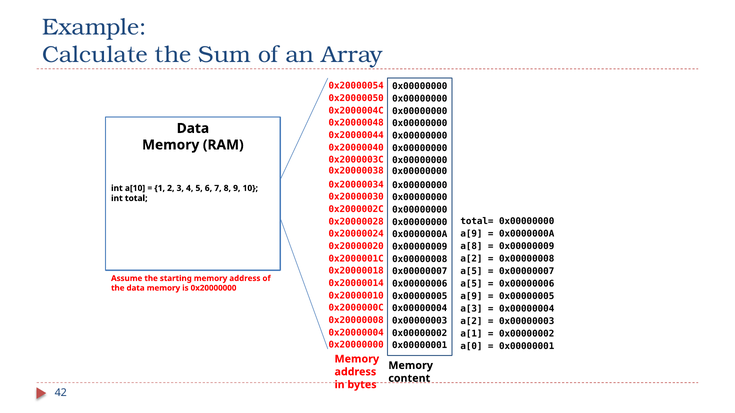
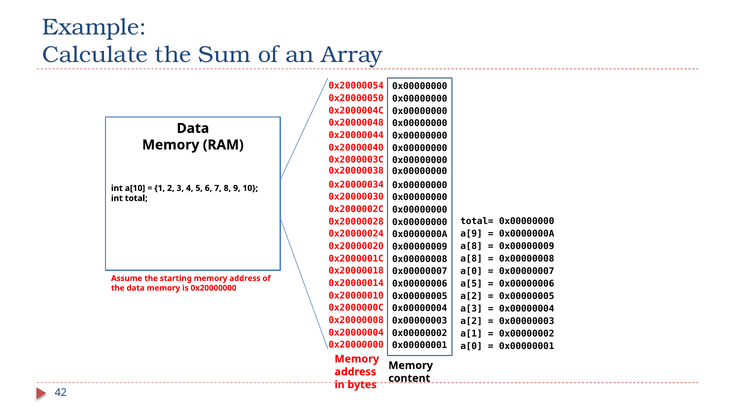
a[2 at (471, 259): a[2 -> a[8
a[5 at (471, 271): a[5 -> a[0
a[9 at (471, 296): a[9 -> a[2
